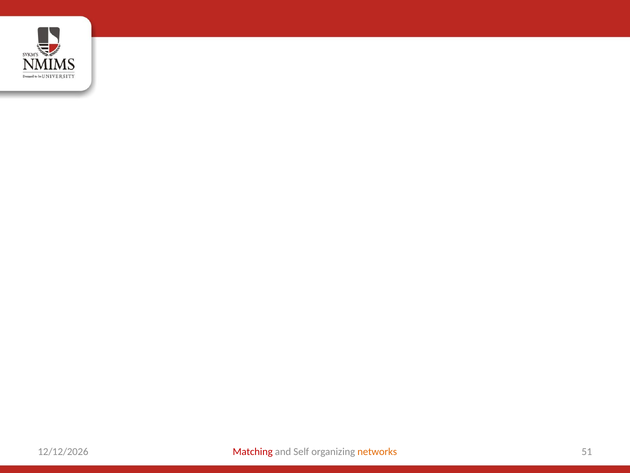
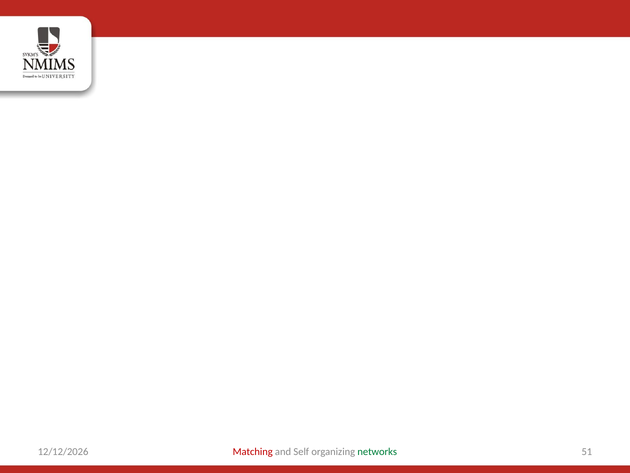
networks colour: orange -> green
